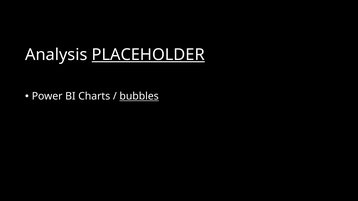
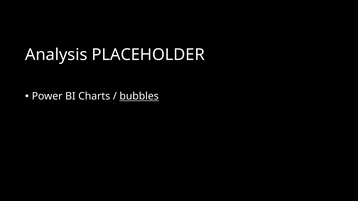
PLACEHOLDER underline: present -> none
